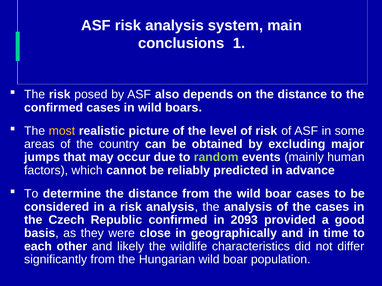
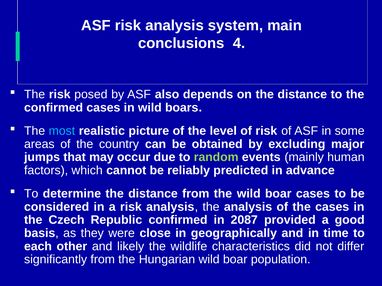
1: 1 -> 4
most colour: yellow -> light blue
2093: 2093 -> 2087
